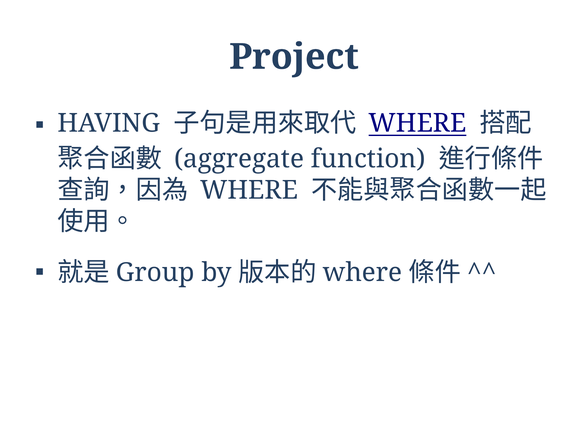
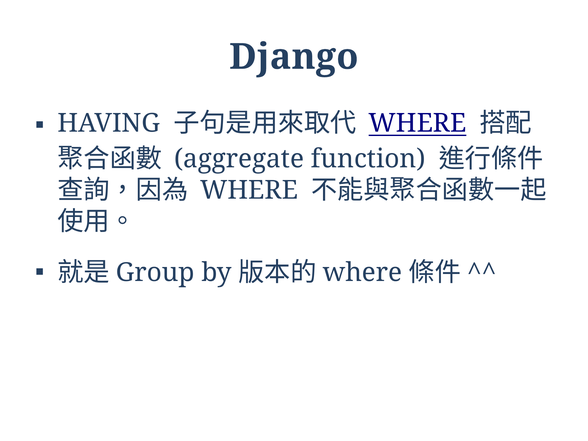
Project: Project -> Django
